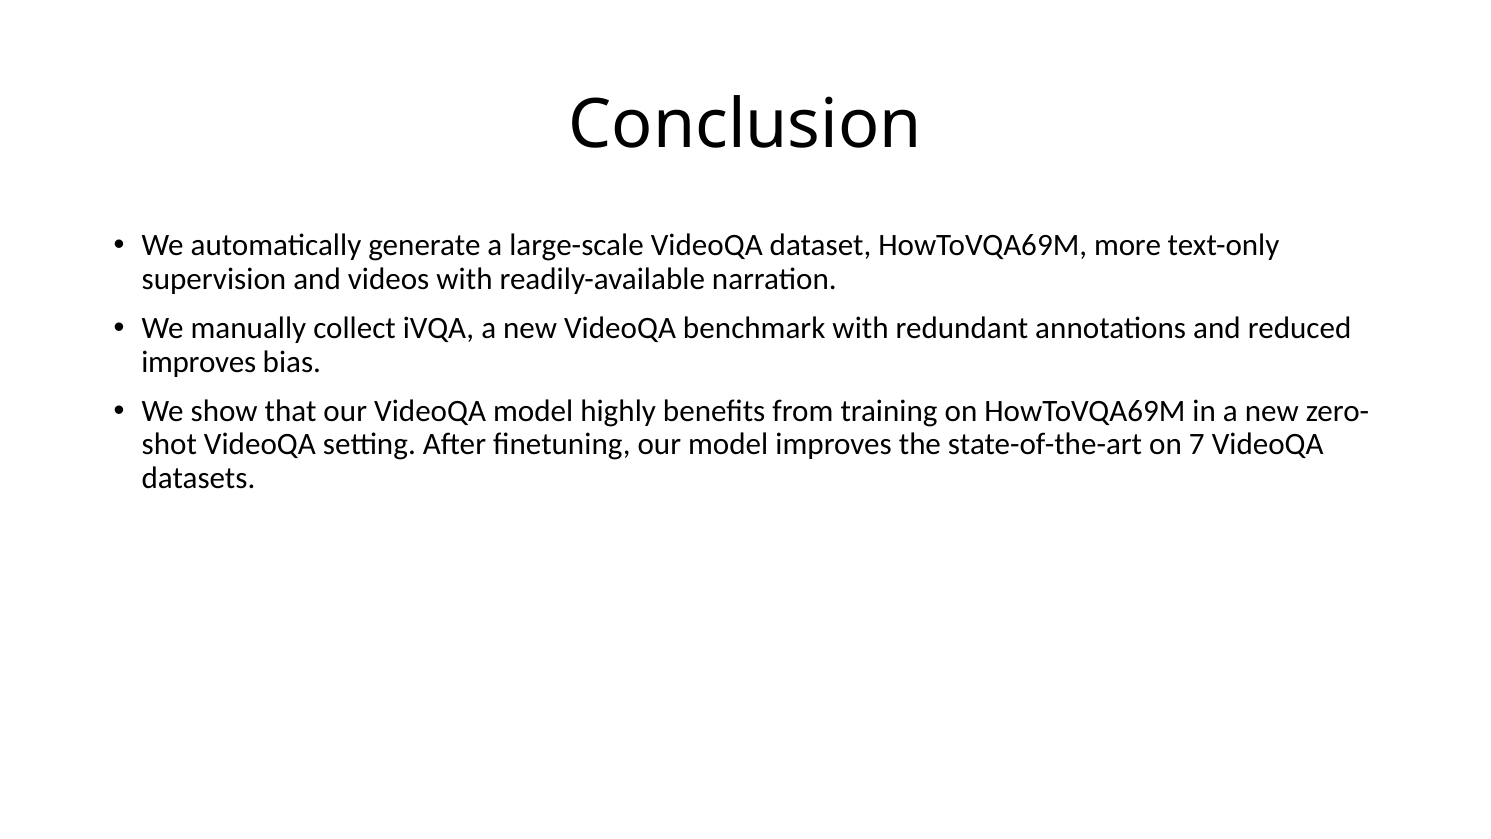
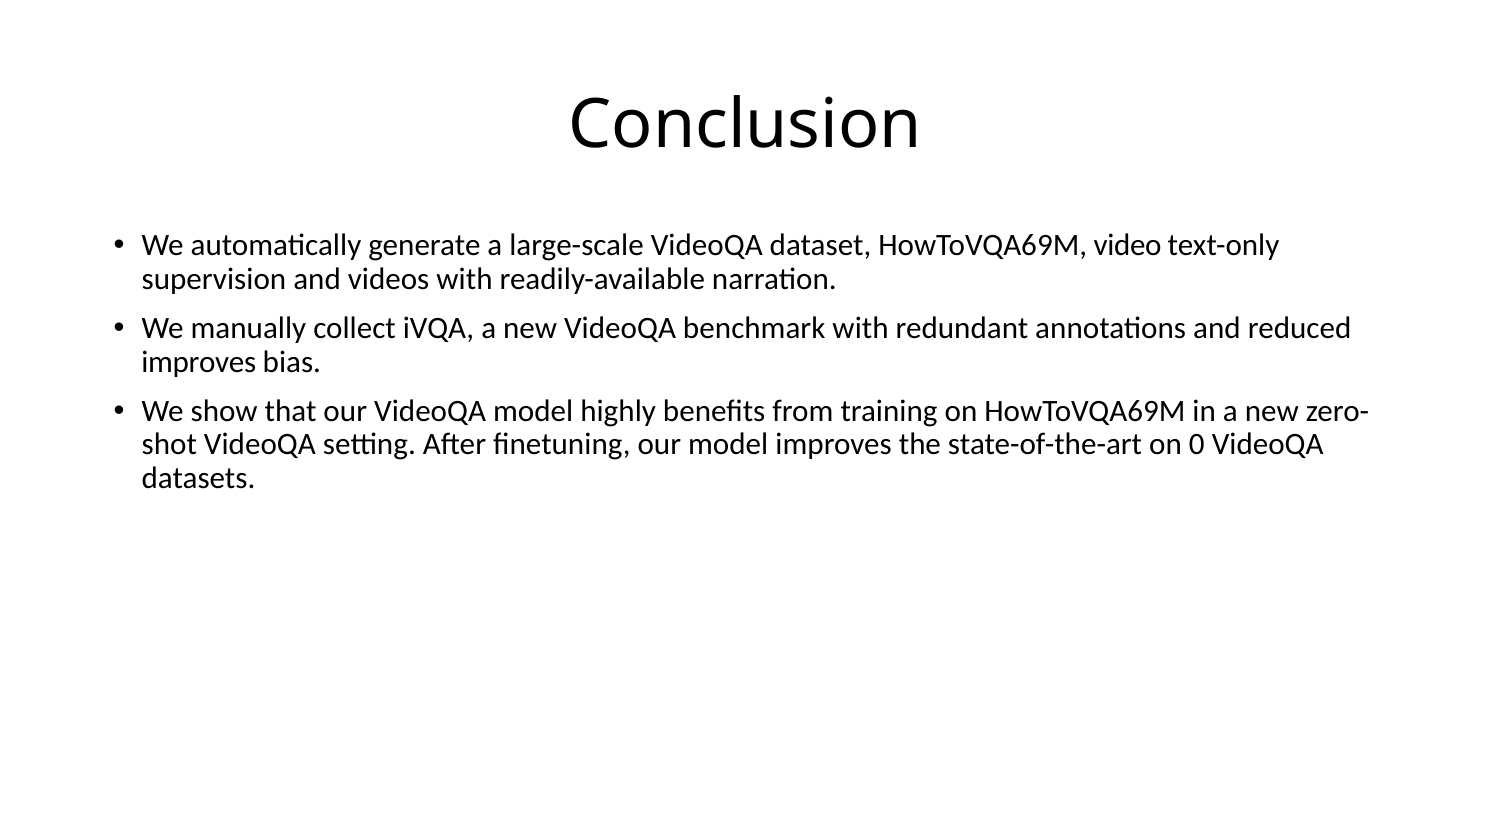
more: more -> video
7: 7 -> 0
